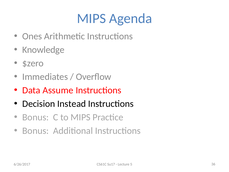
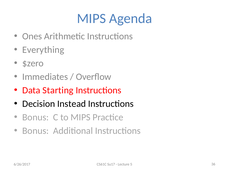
Knowledge: Knowledge -> Everything
Assume: Assume -> Starting
